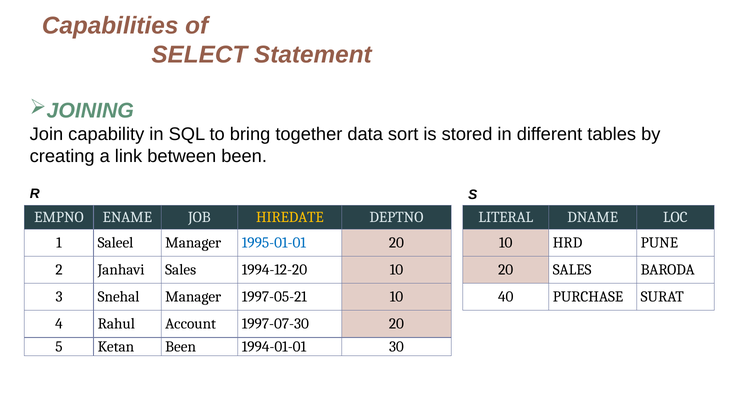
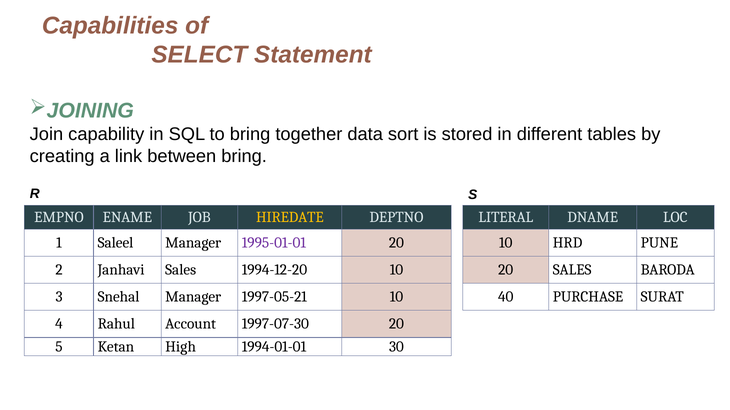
between been: been -> bring
1995-01-01 colour: blue -> purple
Ketan Been: Been -> High
